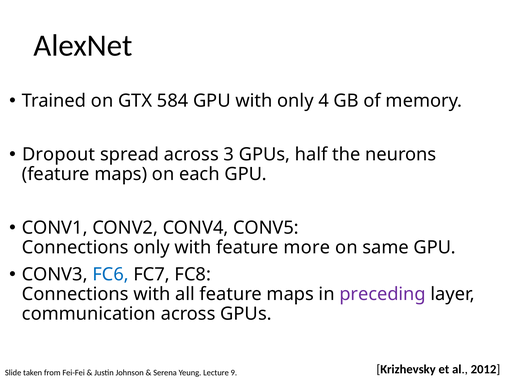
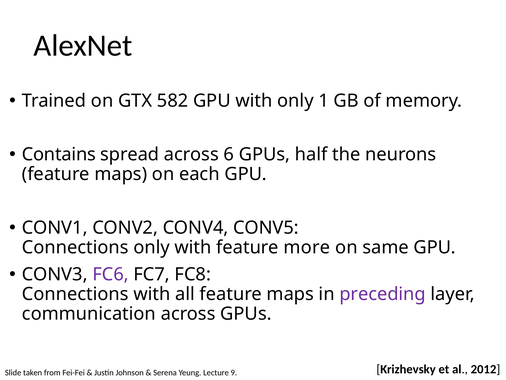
584: 584 -> 582
4: 4 -> 1
Dropout: Dropout -> Contains
3: 3 -> 6
FC6 colour: blue -> purple
